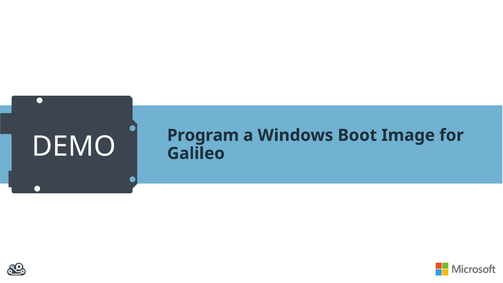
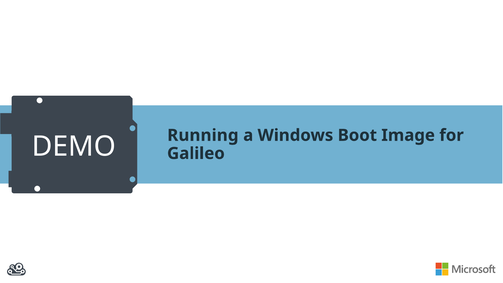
Program: Program -> Running
